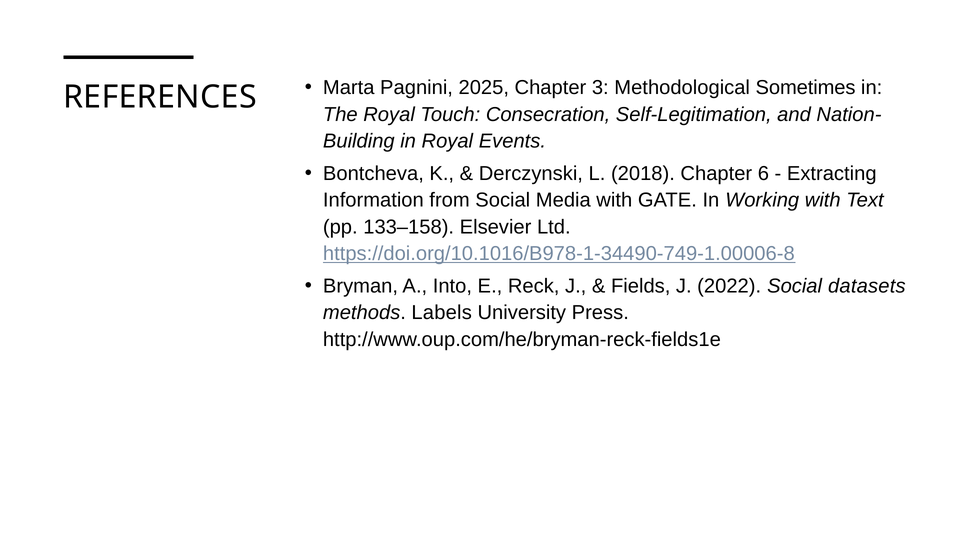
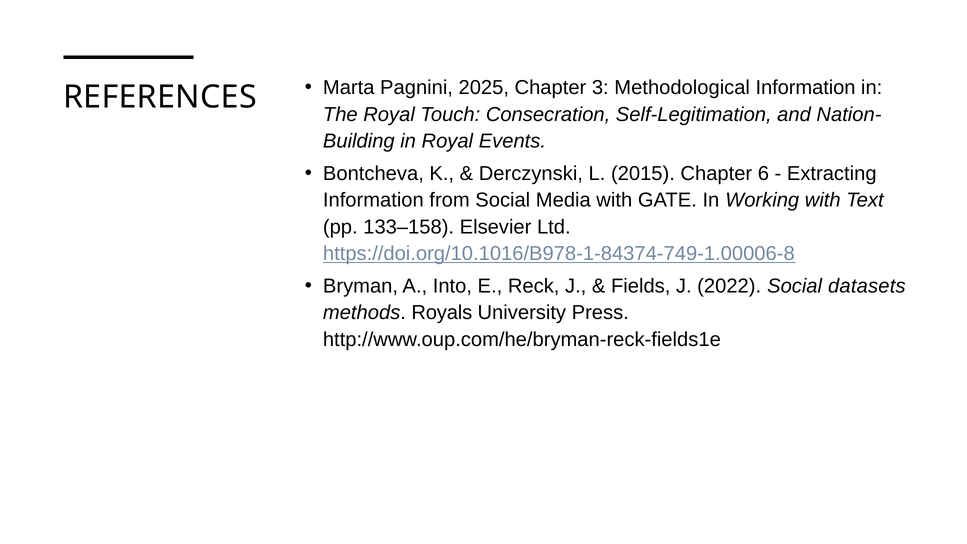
Methodological Sometimes: Sometimes -> Information
2018: 2018 -> 2015
https://doi.org/10.1016/B978-1-34490-749-1.00006-8: https://doi.org/10.1016/B978-1-34490-749-1.00006-8 -> https://doi.org/10.1016/B978-1-84374-749-1.00006-8
Labels: Labels -> Royals
